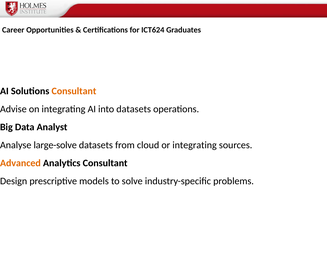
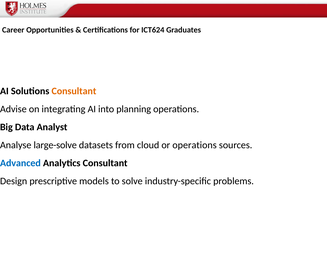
into datasets: datasets -> planning
or integrating: integrating -> operations
Advanced colour: orange -> blue
